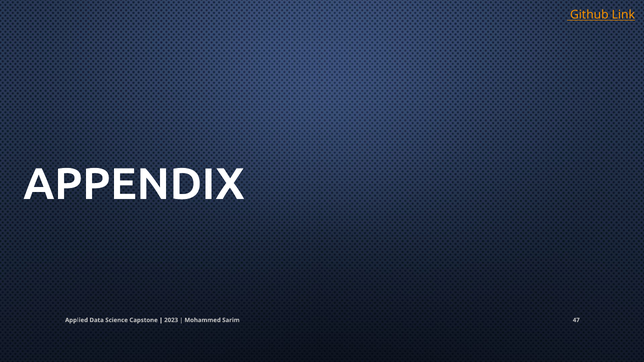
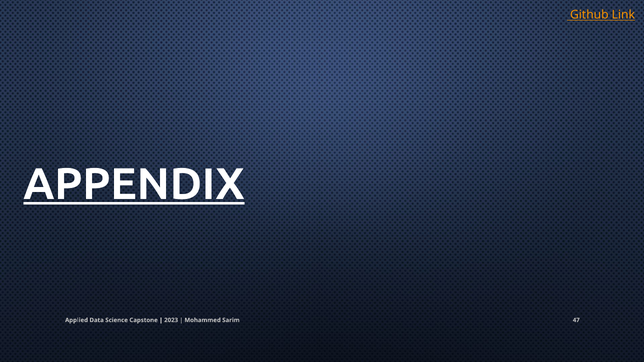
APPENDIX underline: none -> present
